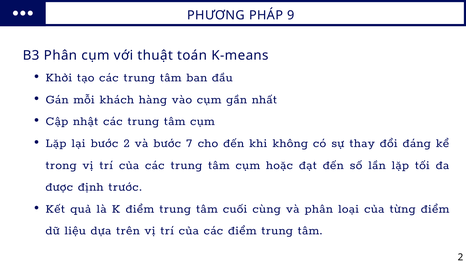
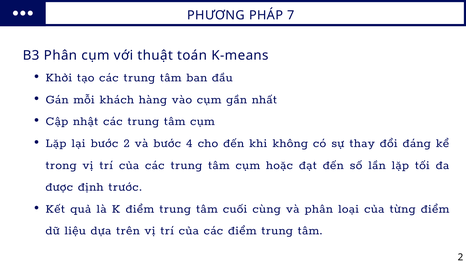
PHÁP 9: 9 -> 7
7: 7 -> 4
